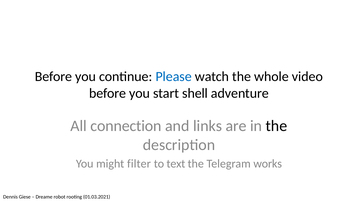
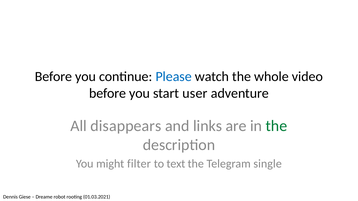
shell: shell -> user
connection: connection -> disappears
the at (276, 126) colour: black -> green
works: works -> single
